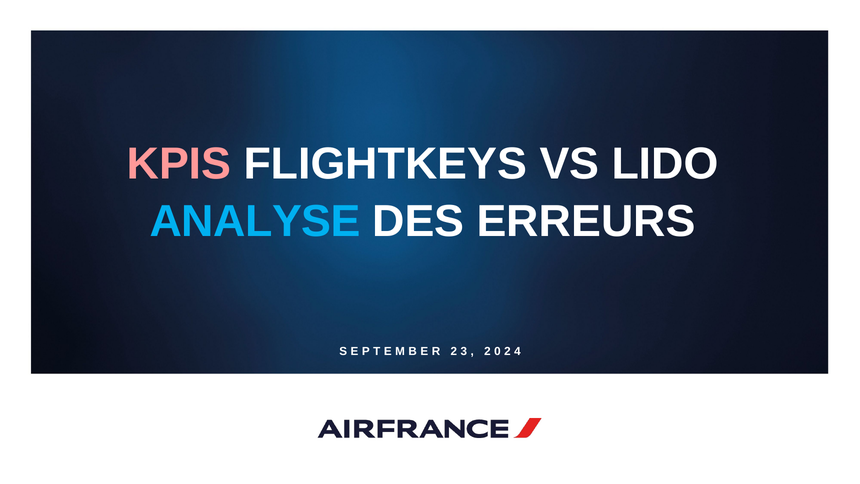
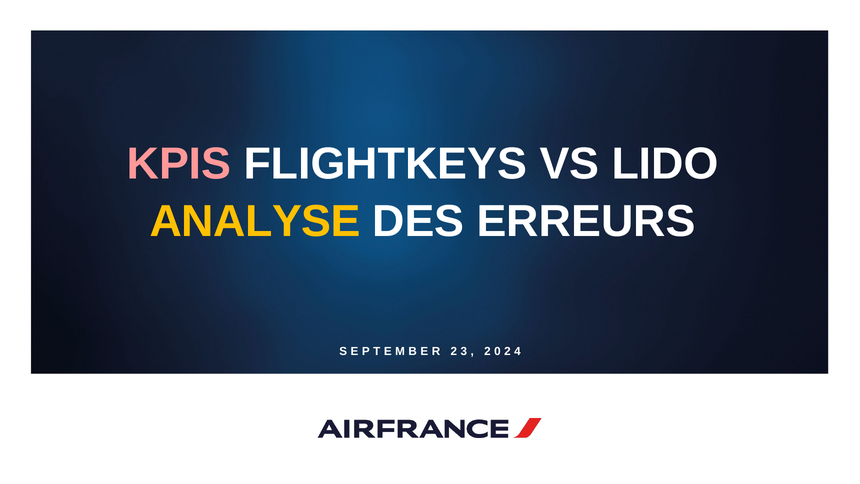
ANALYSE colour: light blue -> yellow
